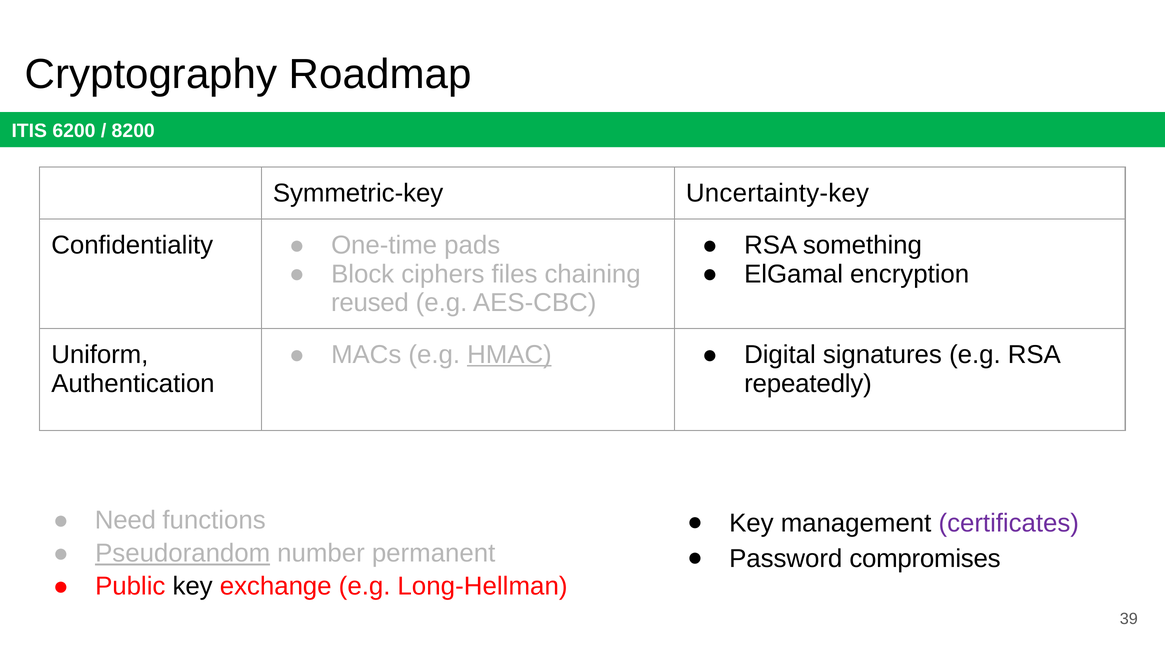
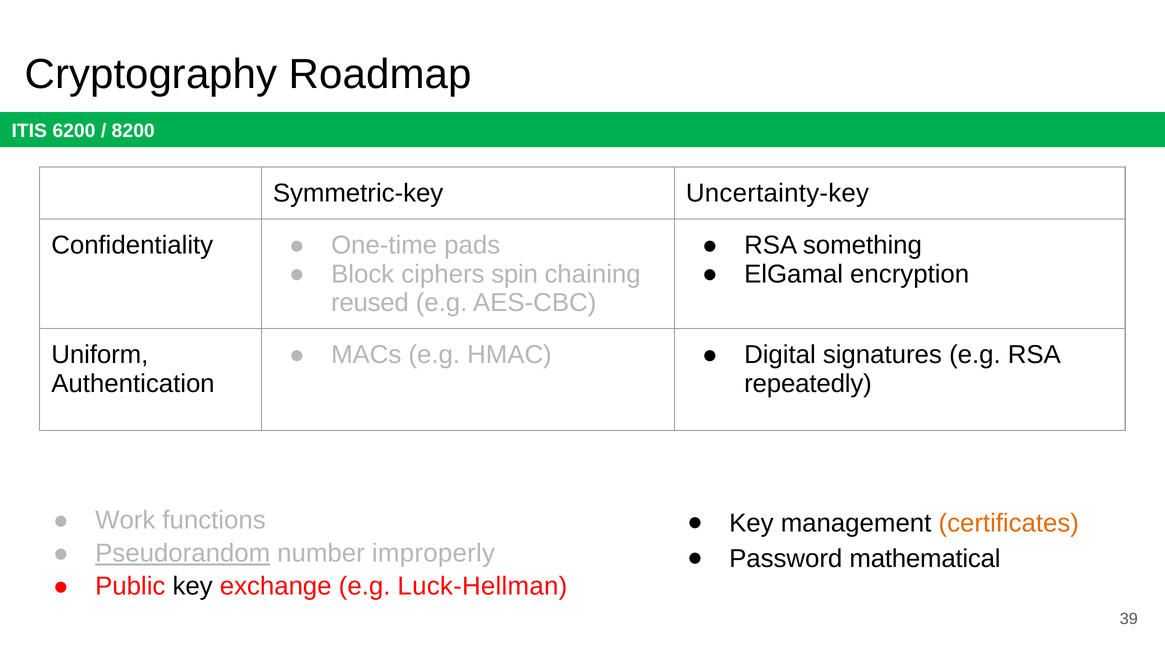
files: files -> spin
HMAC underline: present -> none
Need: Need -> Work
certificates colour: purple -> orange
permanent: permanent -> improperly
compromises: compromises -> mathematical
Long-Hellman: Long-Hellman -> Luck-Hellman
